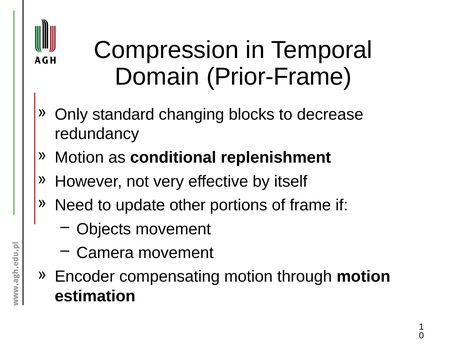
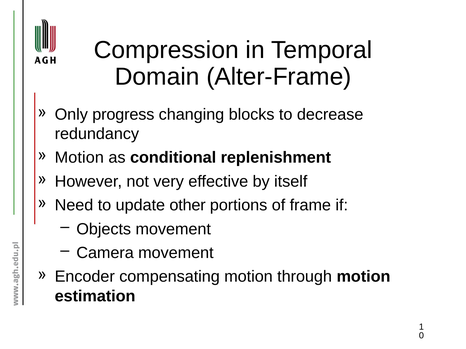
Prior-Frame: Prior-Frame -> Alter-Frame
standard: standard -> progress
